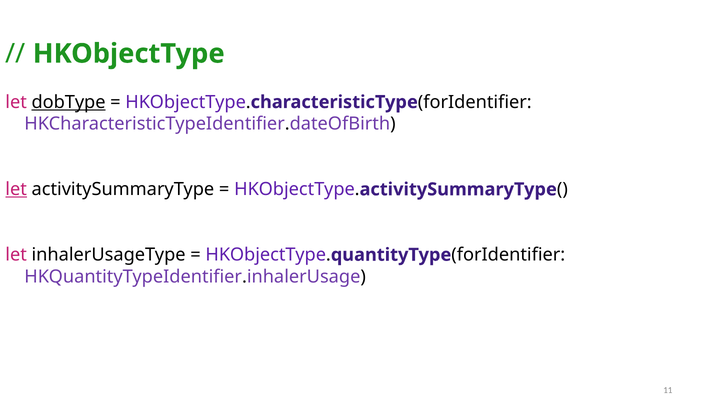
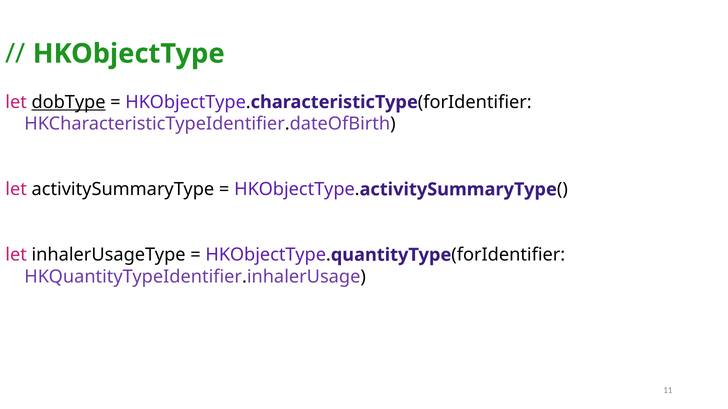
let at (16, 190) underline: present -> none
